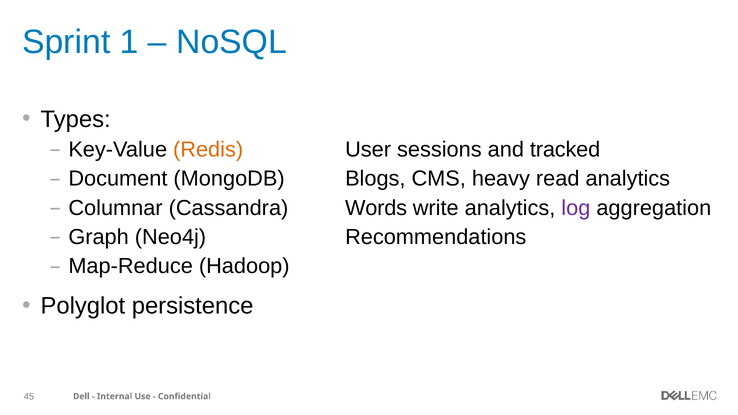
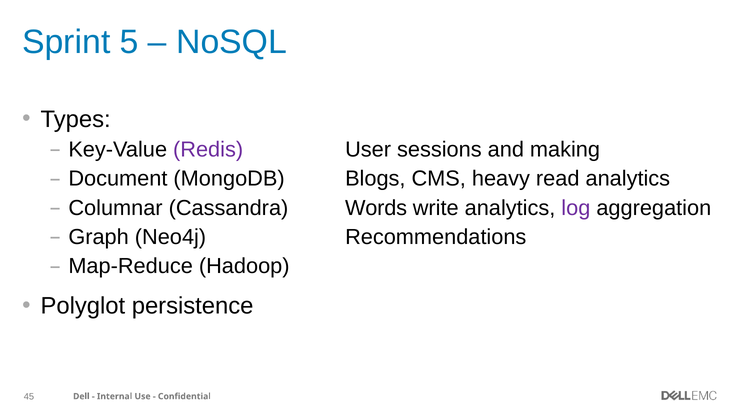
1: 1 -> 5
Redis colour: orange -> purple
tracked: tracked -> making
